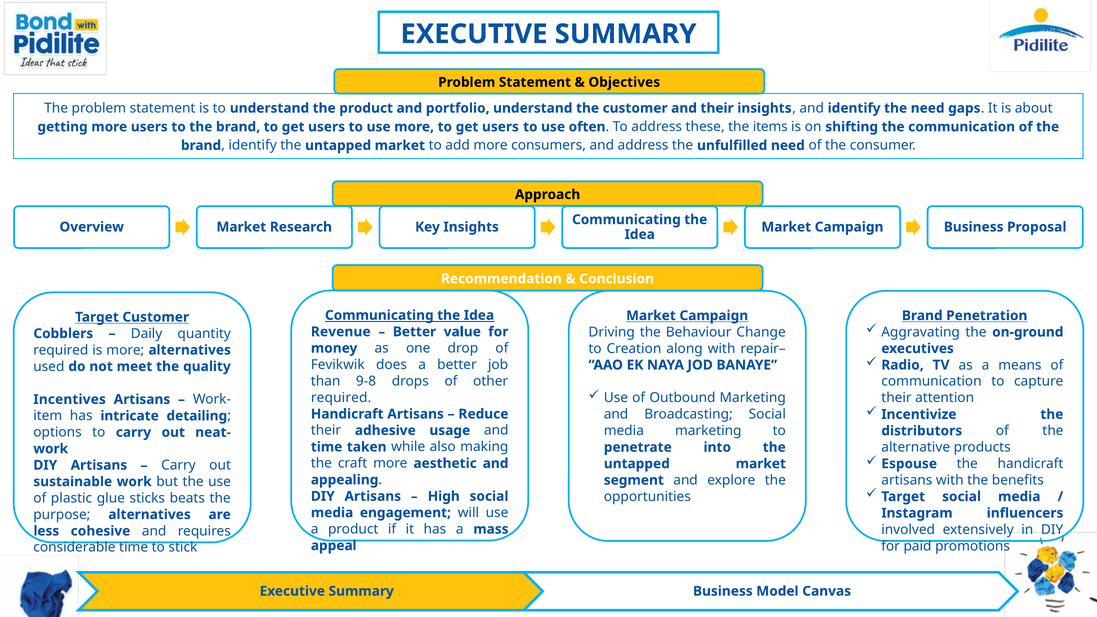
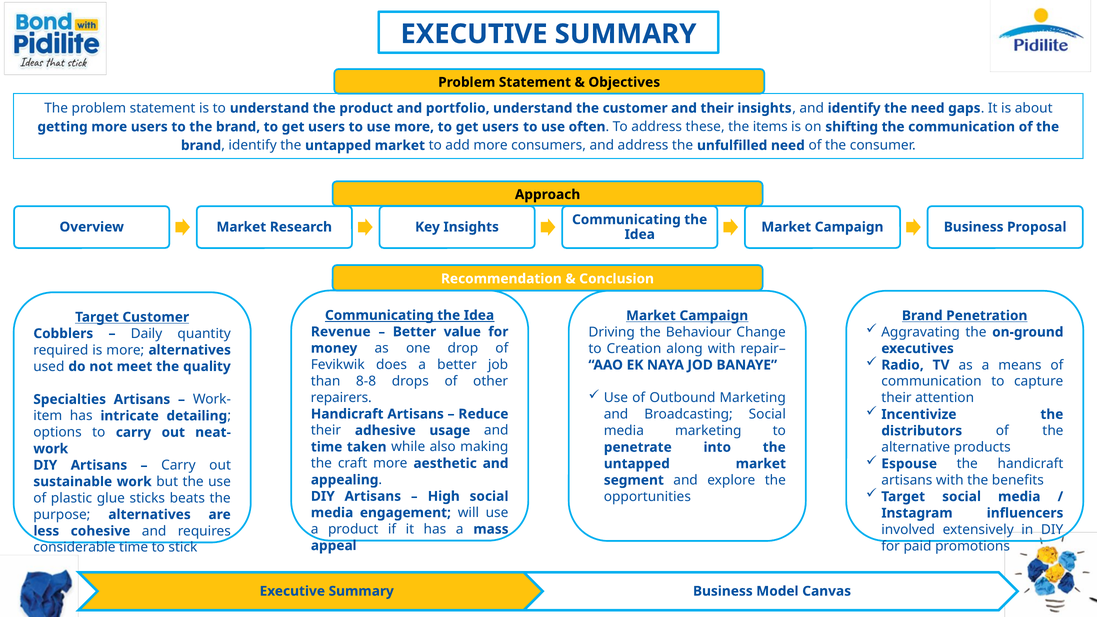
9-8: 9-8 -> 8-8
required at (341, 398): required -> repairers
Incentives: Incentives -> Specialties
